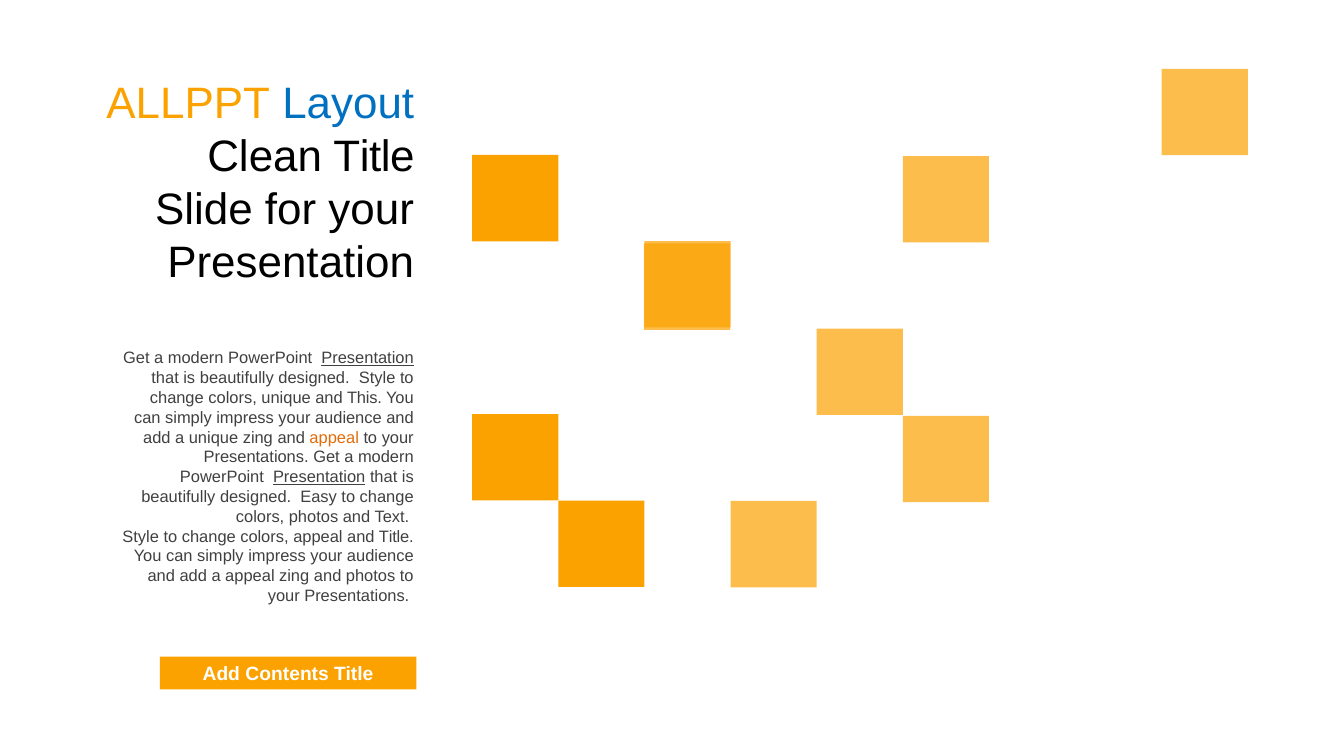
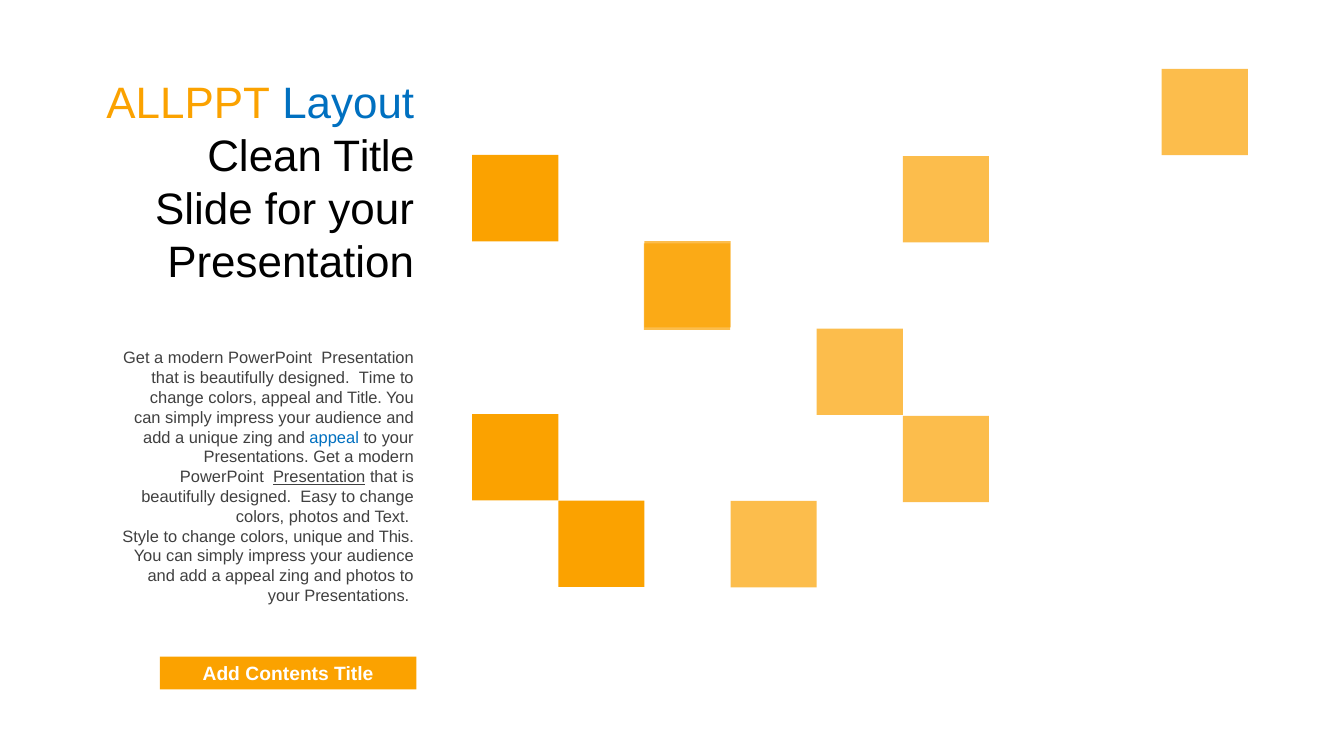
Presentation at (368, 358) underline: present -> none
designed Style: Style -> Time
colors unique: unique -> appeal
and This: This -> Title
appeal at (334, 437) colour: orange -> blue
colors appeal: appeal -> unique
and Title: Title -> This
